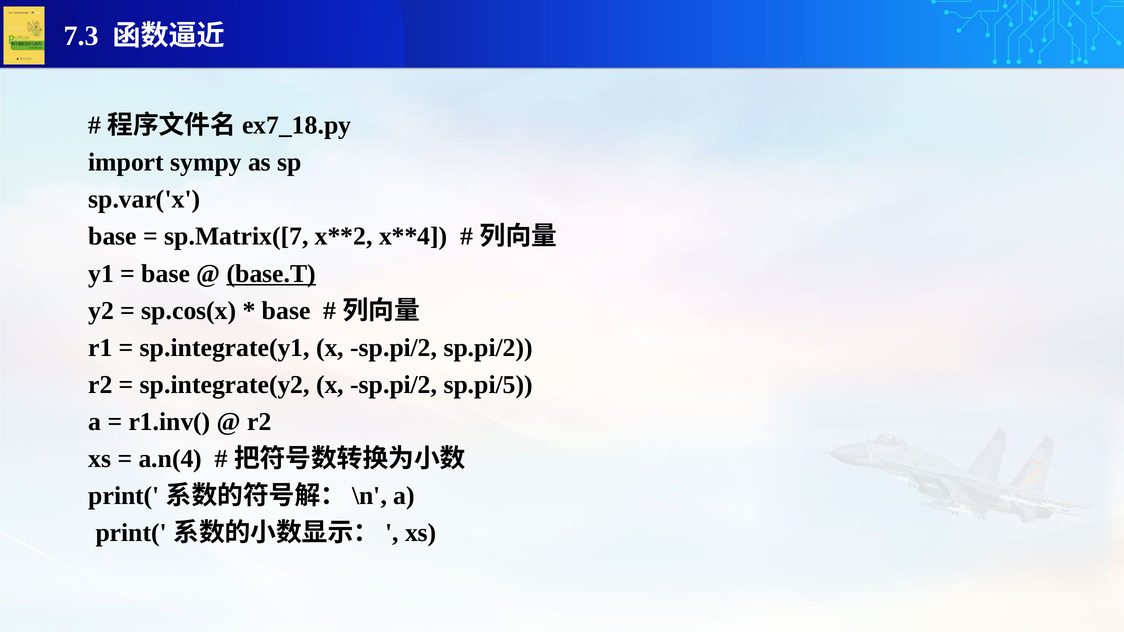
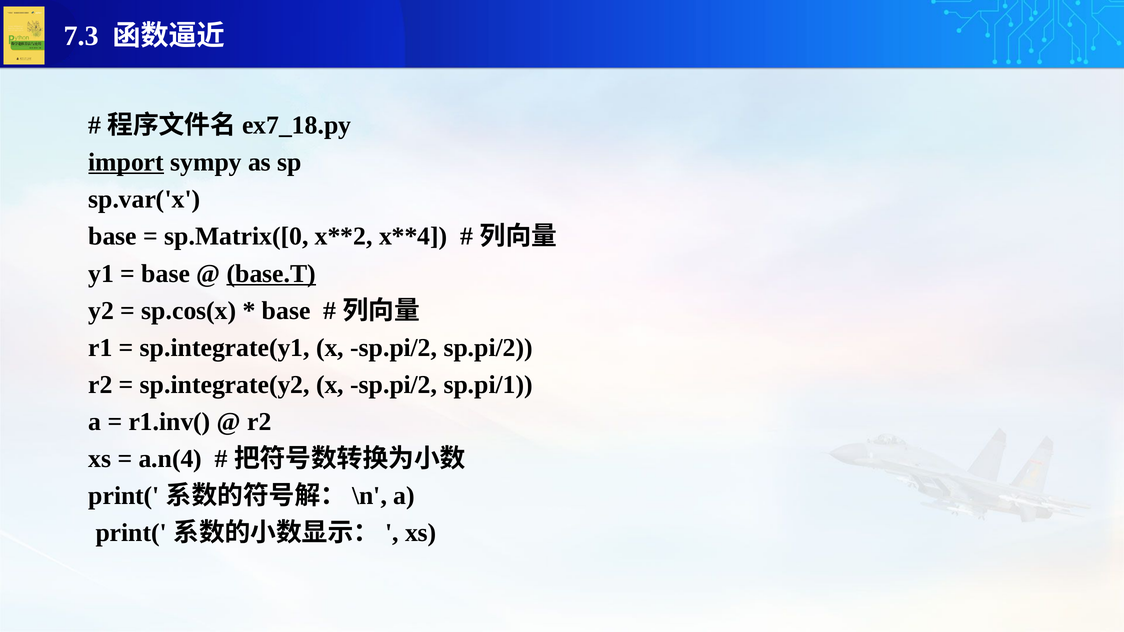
import underline: none -> present
sp.Matrix([7: sp.Matrix([7 -> sp.Matrix([0
sp.pi/5: sp.pi/5 -> sp.pi/1
